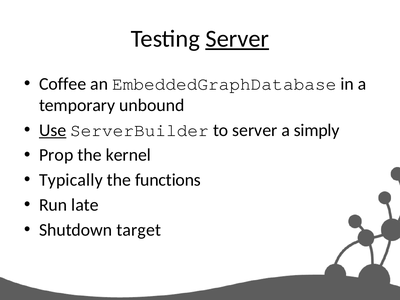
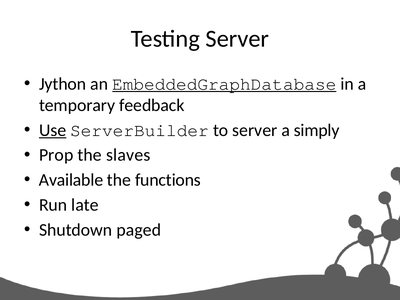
Server at (237, 39) underline: present -> none
Coffee: Coffee -> Jython
EmbeddedGraphDatabase underline: none -> present
unbound: unbound -> feedback
kernel: kernel -> slaves
Typically: Typically -> Available
target: target -> paged
